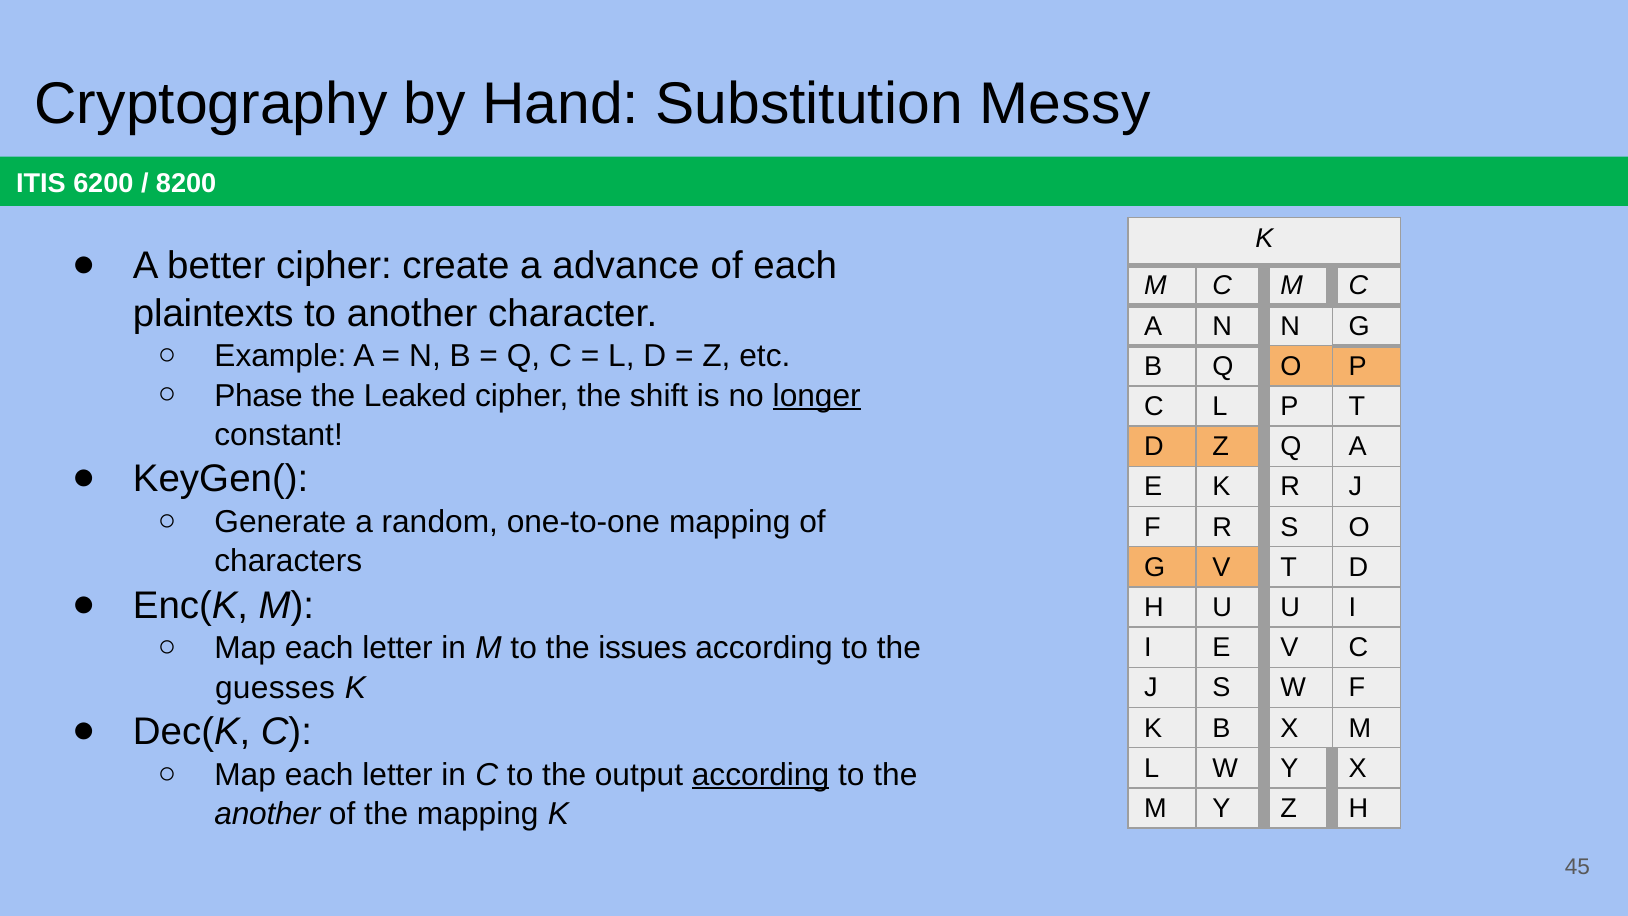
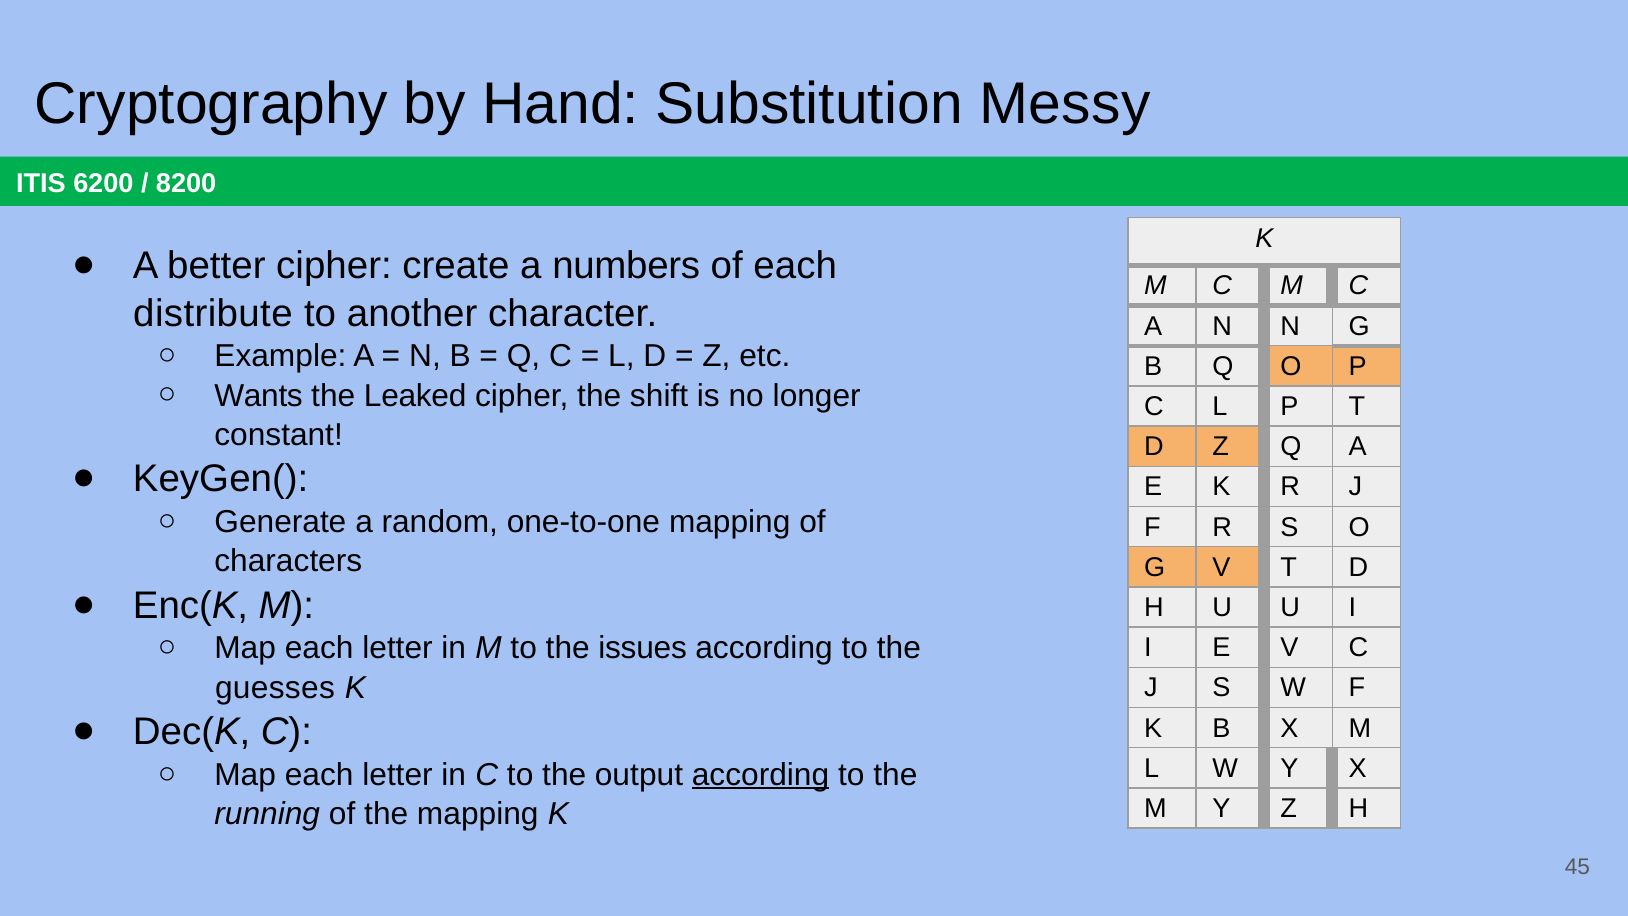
advance: advance -> numbers
plaintexts: plaintexts -> distribute
Phase: Phase -> Wants
longer underline: present -> none
another at (267, 814): another -> running
